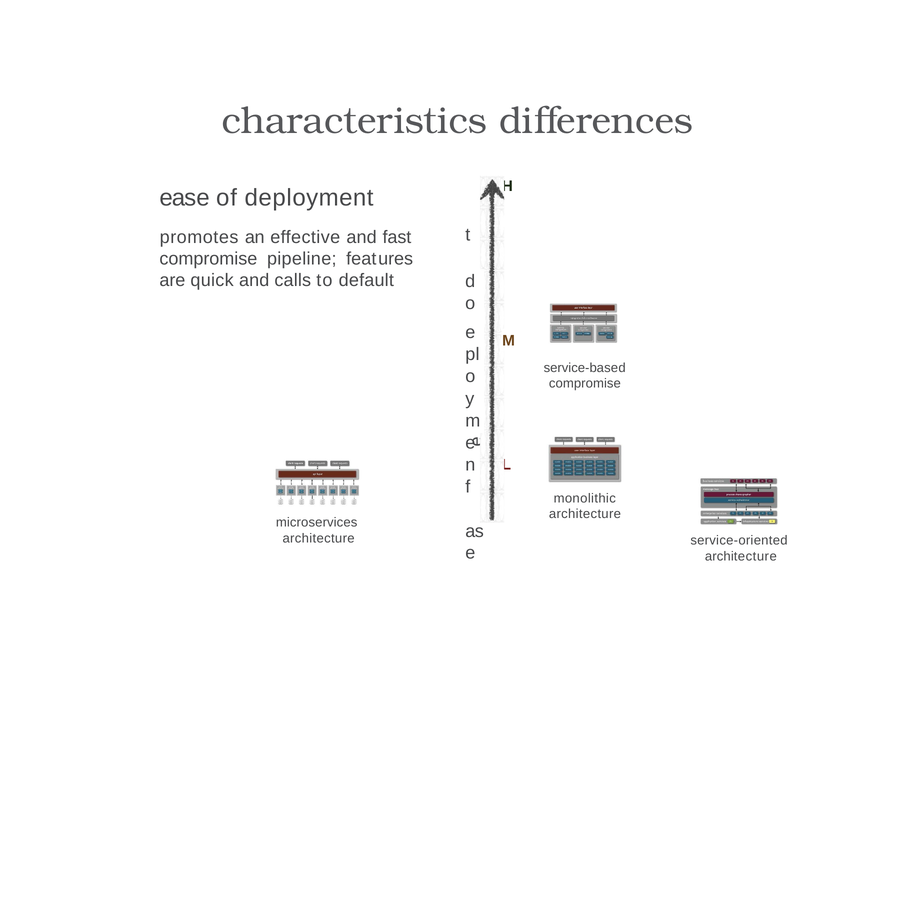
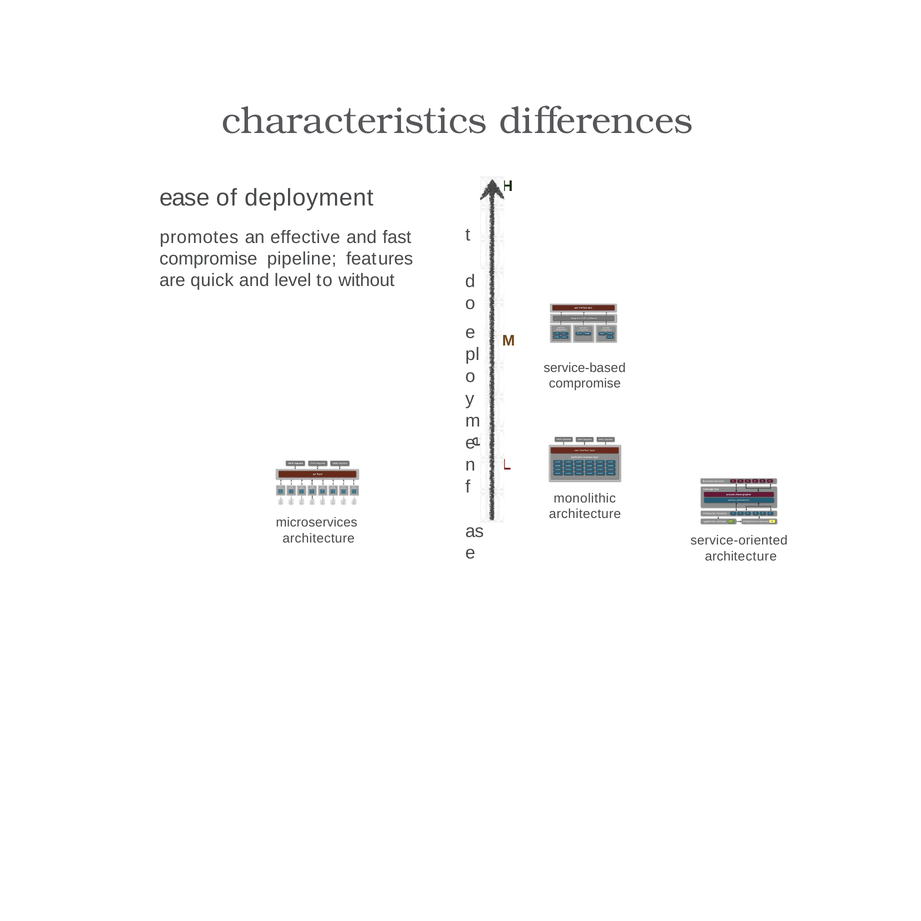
calls: calls -> level
default: default -> without
